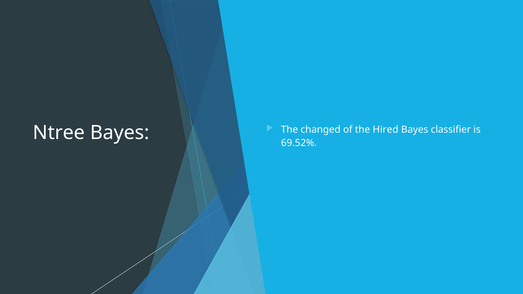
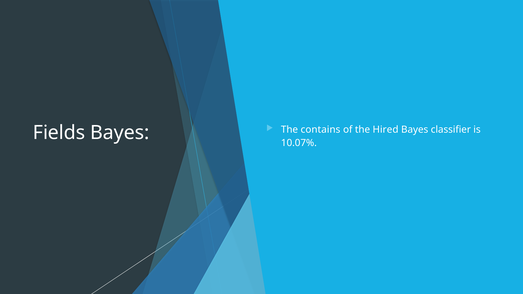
Ntree: Ntree -> Fields
changed: changed -> contains
69.52%: 69.52% -> 10.07%
